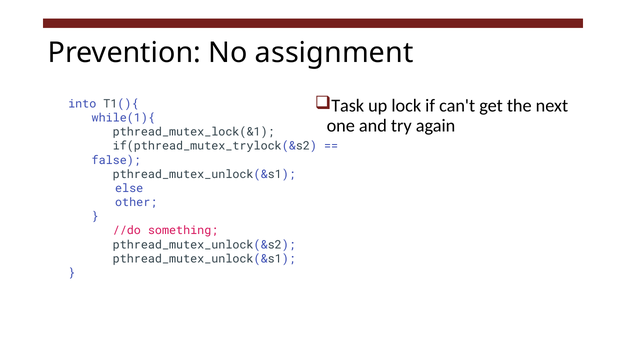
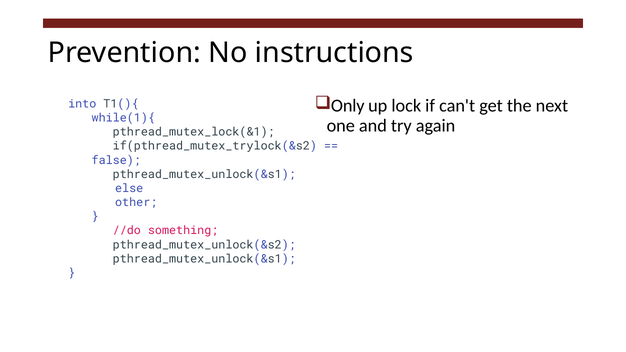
assignment: assignment -> instructions
Task: Task -> Only
